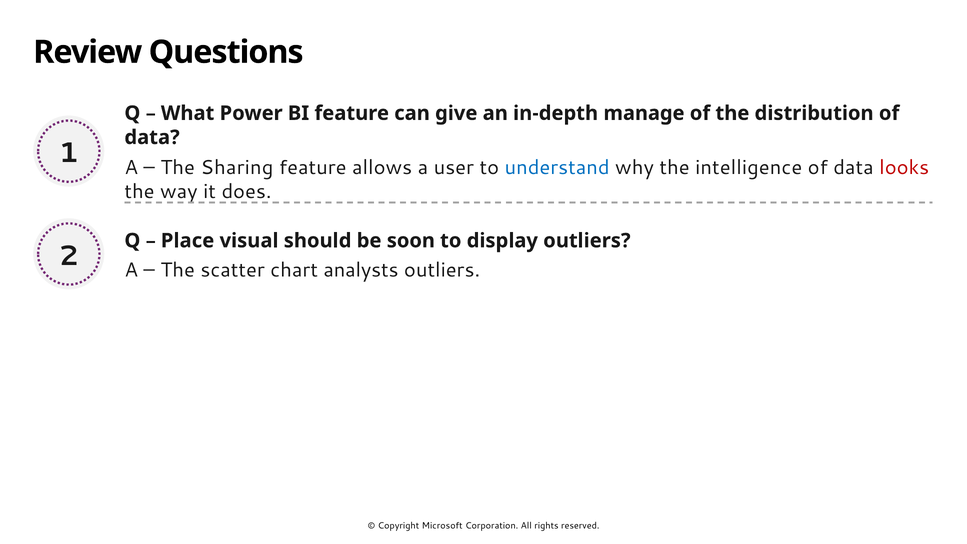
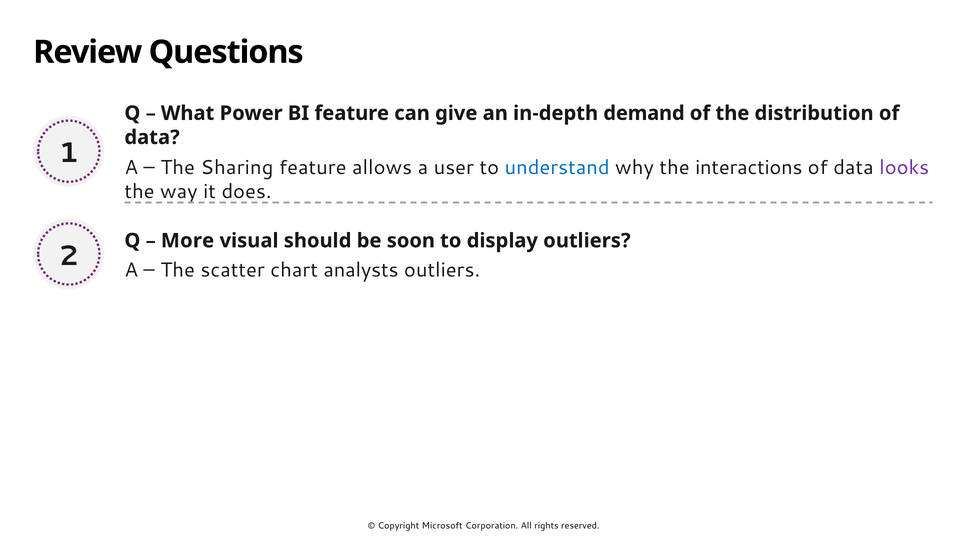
manage: manage -> demand
intelligence: intelligence -> interactions
looks colour: red -> purple
Place: Place -> More
